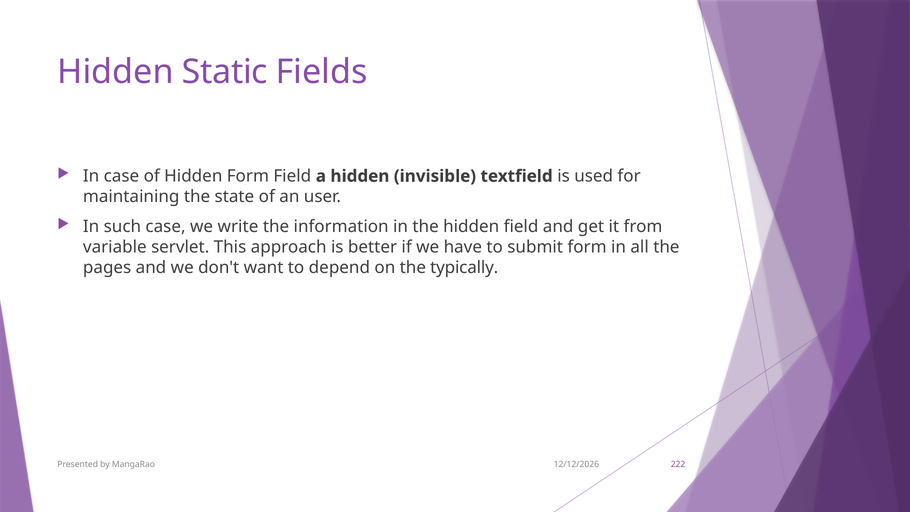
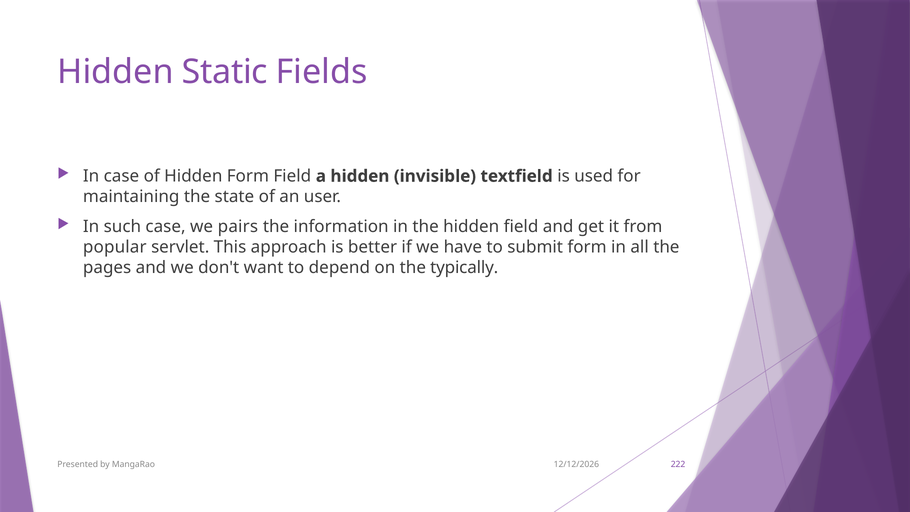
write: write -> pairs
variable: variable -> popular
